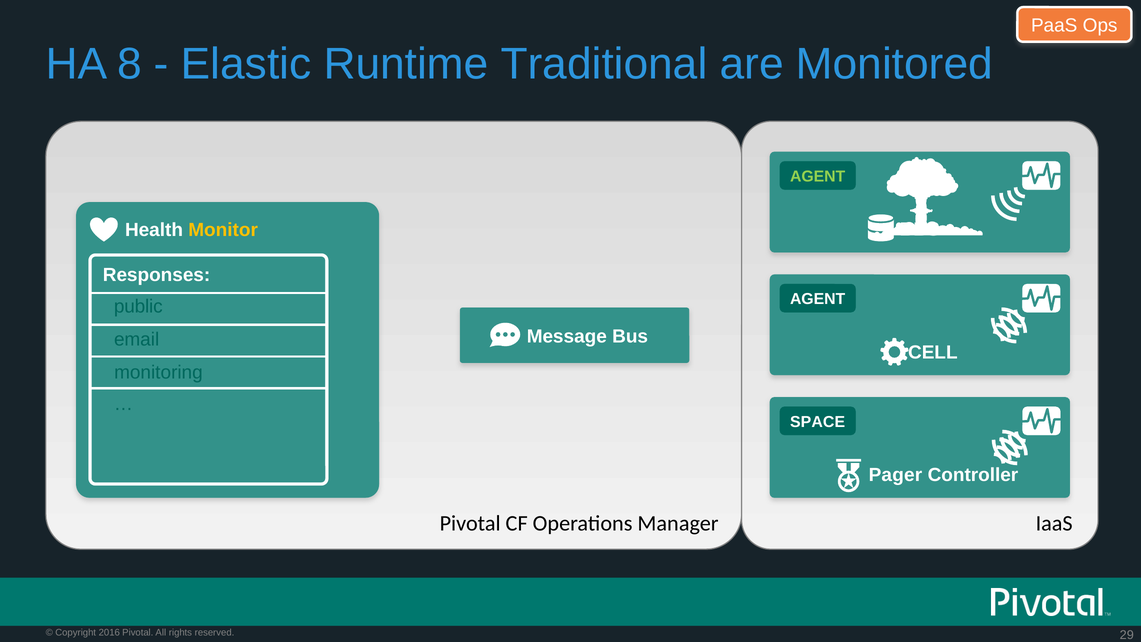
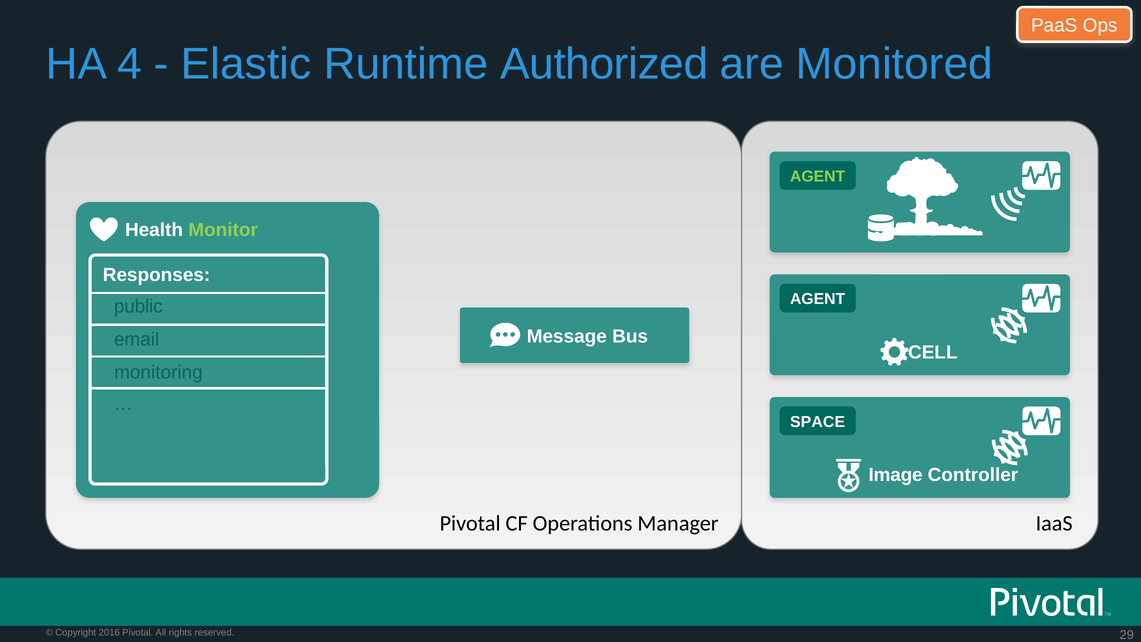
8: 8 -> 4
Traditional: Traditional -> Authorized
Monitor colour: yellow -> light green
Pager: Pager -> Image
